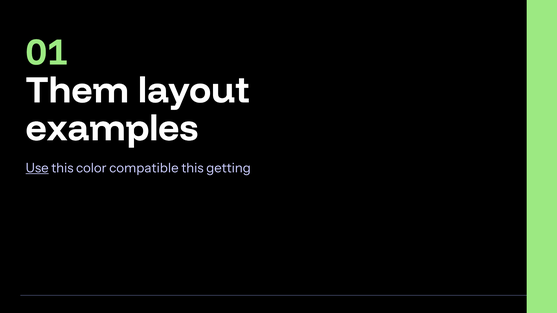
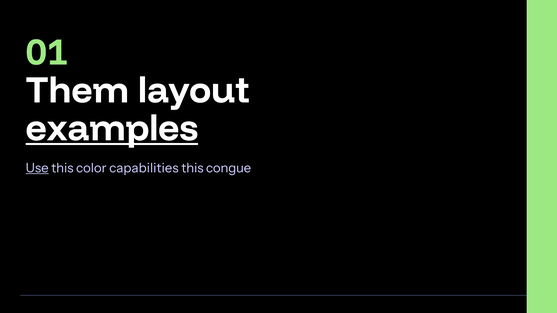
examples underline: none -> present
compatible: compatible -> capabilities
getting: getting -> congue
